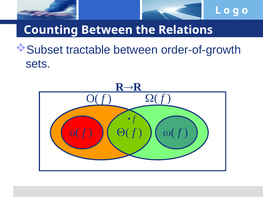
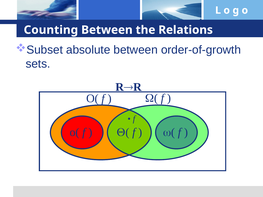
tractable: tractable -> absolute
